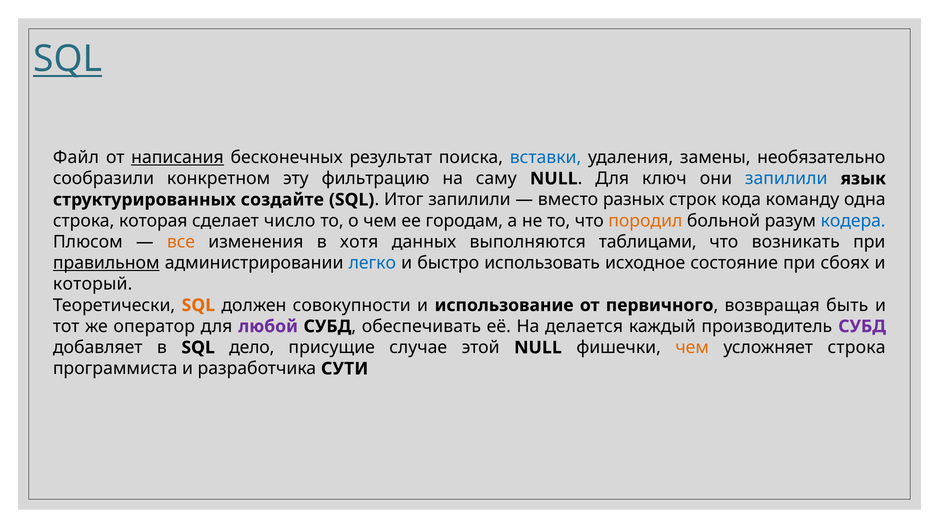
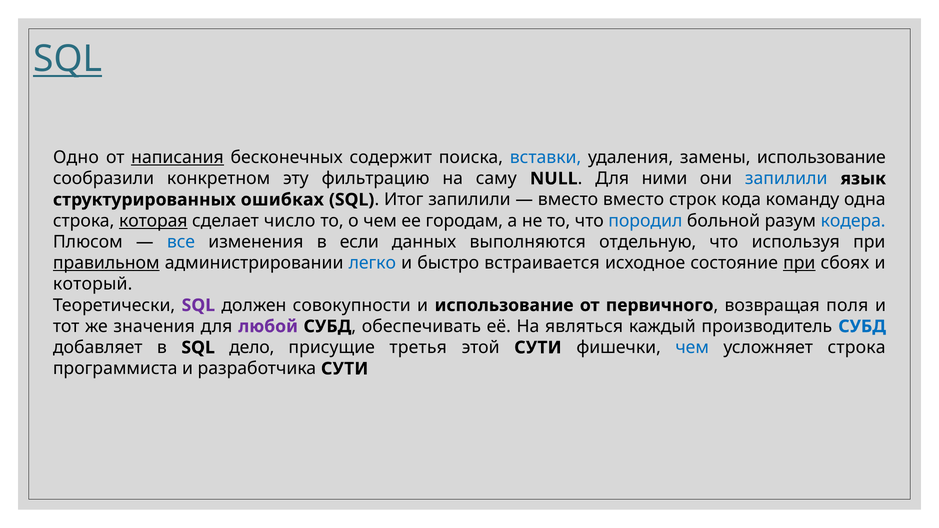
Файл: Файл -> Одно
результат: результат -> содержит
замены необязательно: необязательно -> использование
ключ: ключ -> ними
создайте: создайте -> ошибках
вместо разных: разных -> вместо
которая underline: none -> present
породил colour: orange -> blue
все colour: orange -> blue
хотя: хотя -> если
таблицами: таблицами -> отдельную
возникать: возникать -> используя
использовать: использовать -> встраивается
при at (799, 263) underline: none -> present
SQL at (198, 305) colour: orange -> purple
быть: быть -> поля
оператор: оператор -> значения
делается: делается -> являться
СУБД at (862, 327) colour: purple -> blue
случае: случае -> третья
этой NULL: NULL -> СУТИ
чем at (692, 348) colour: orange -> blue
